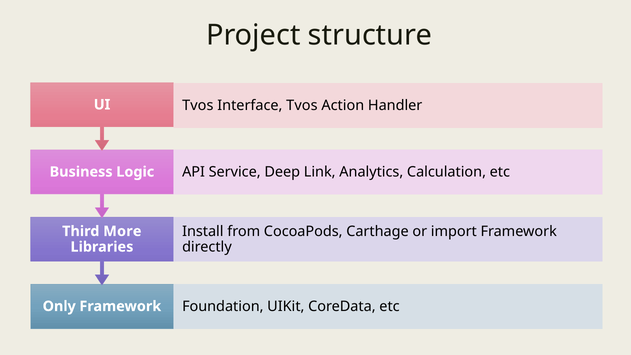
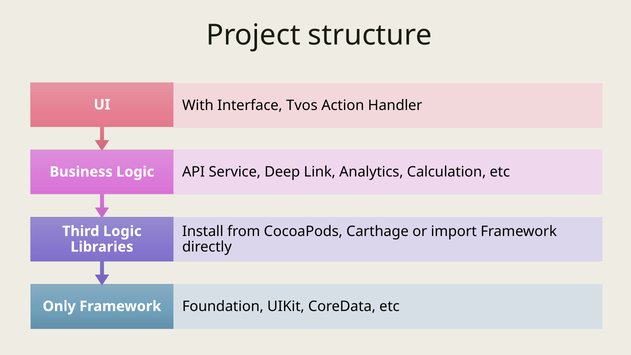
UI Tvos: Tvos -> With
Third More: More -> Logic
